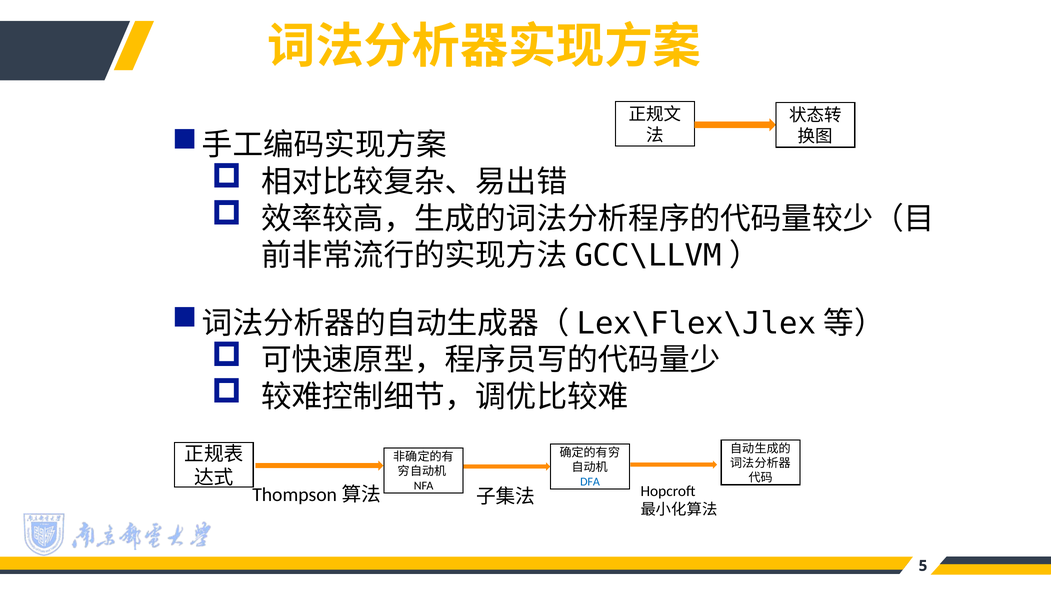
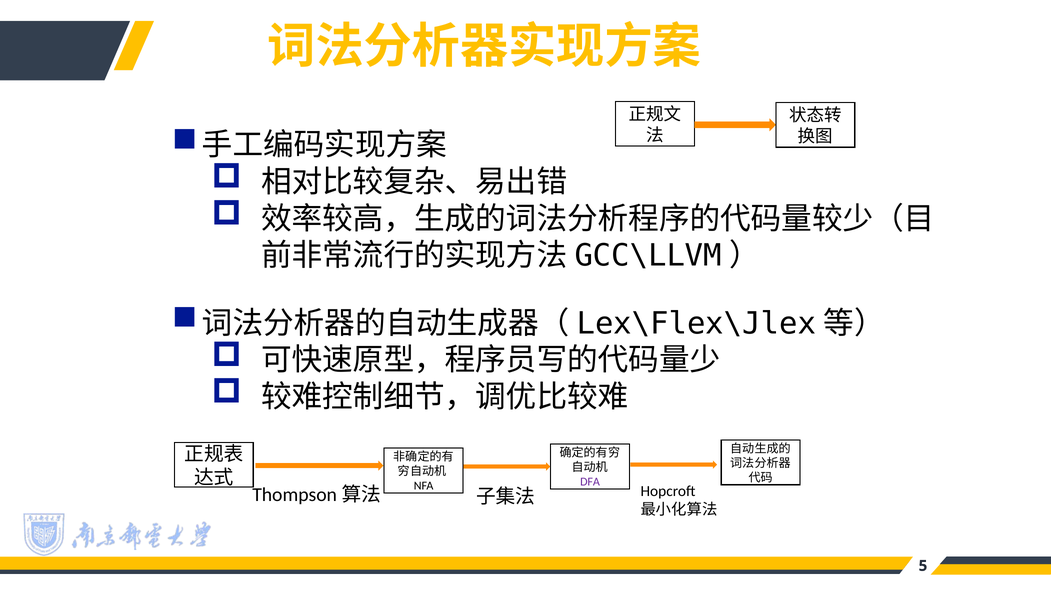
DFA colour: blue -> purple
